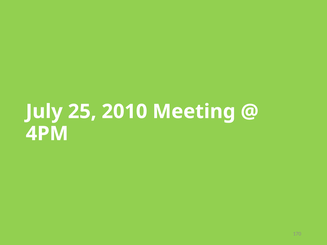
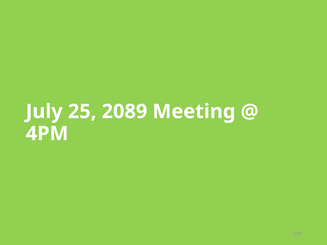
2010: 2010 -> 2089
